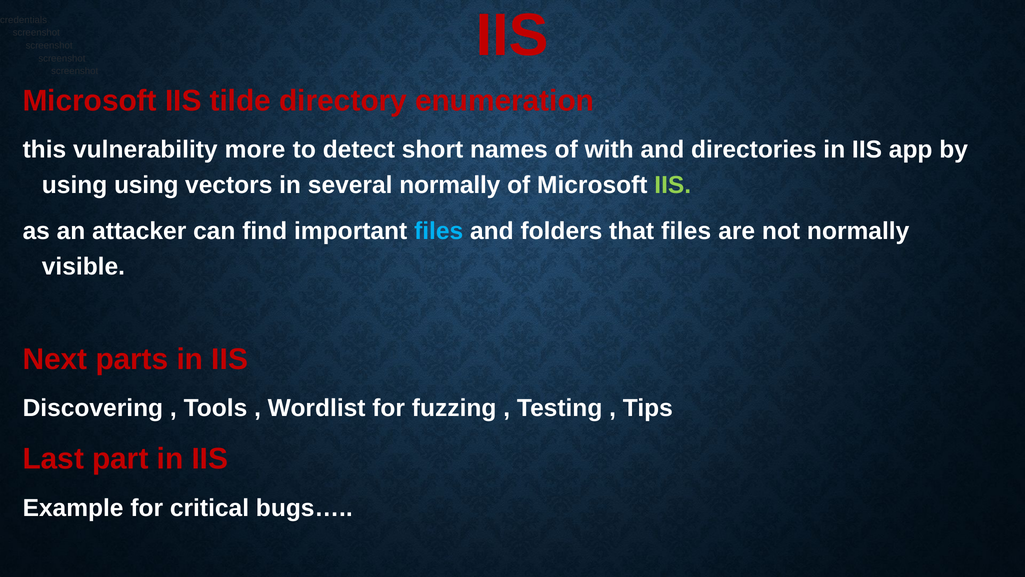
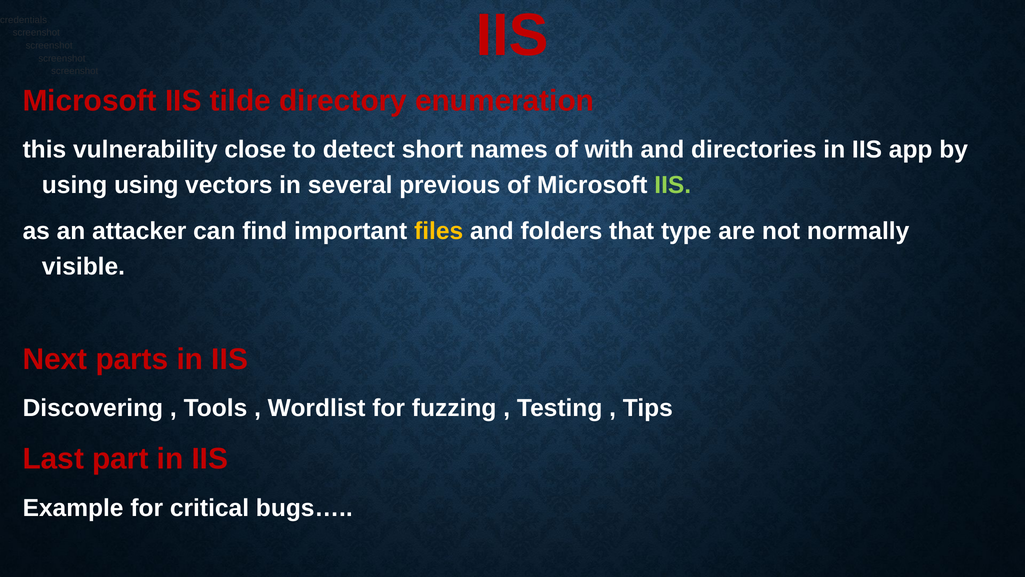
more: more -> close
several normally: normally -> previous
files at (439, 231) colour: light blue -> yellow
that files: files -> type
